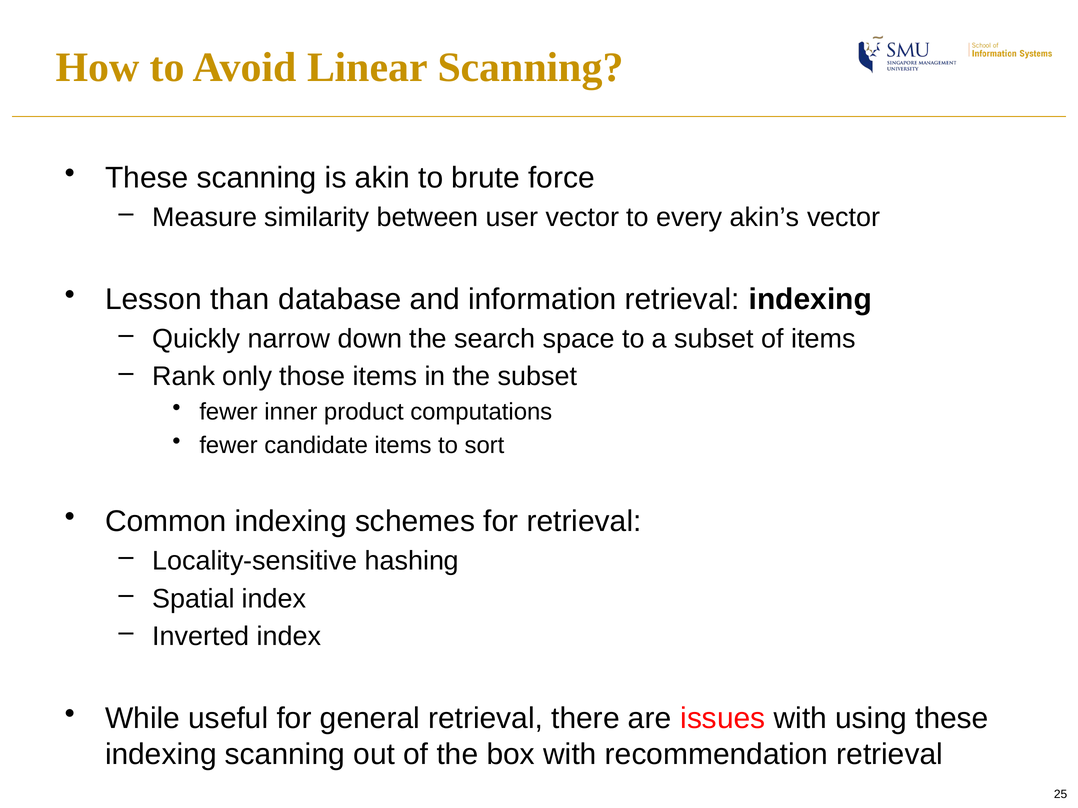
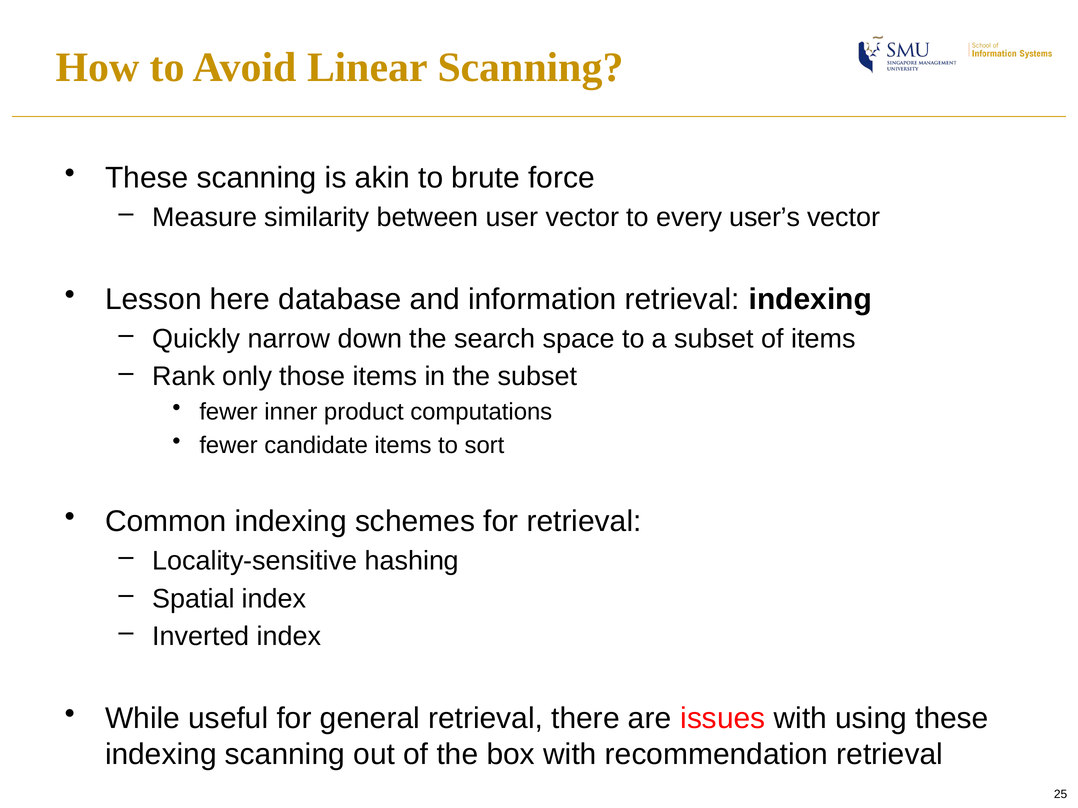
akin’s: akin’s -> user’s
than: than -> here
